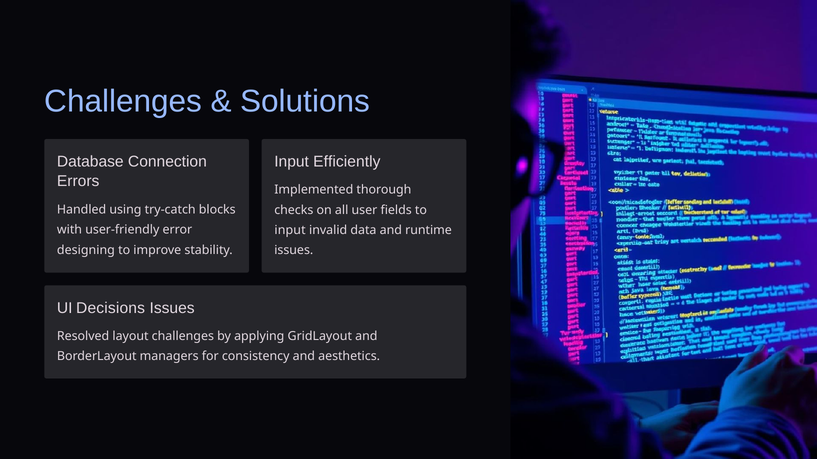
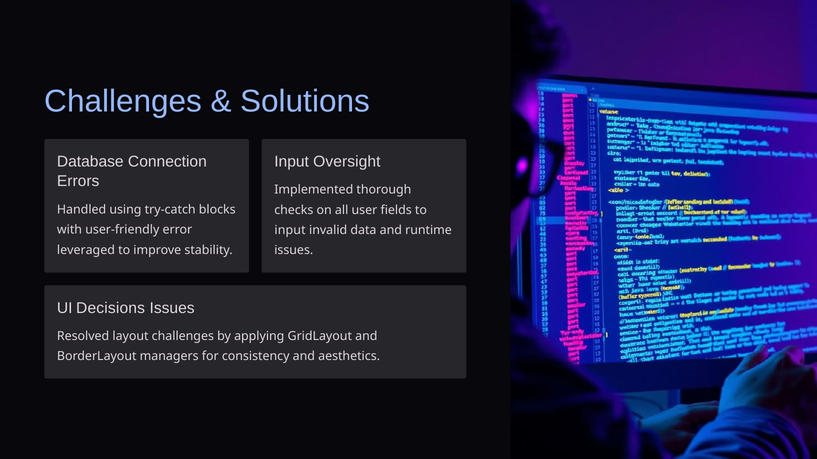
Efficiently: Efficiently -> Oversight
designing: designing -> leveraged
